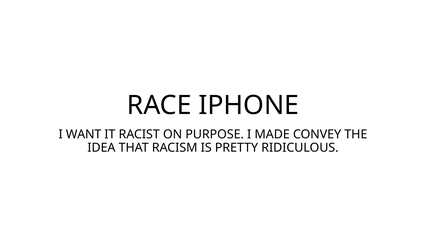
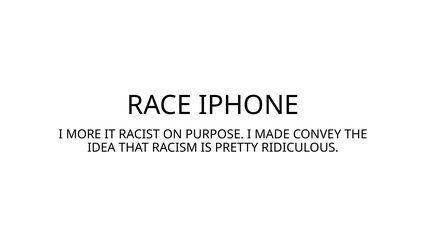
WANT: WANT -> MORE
